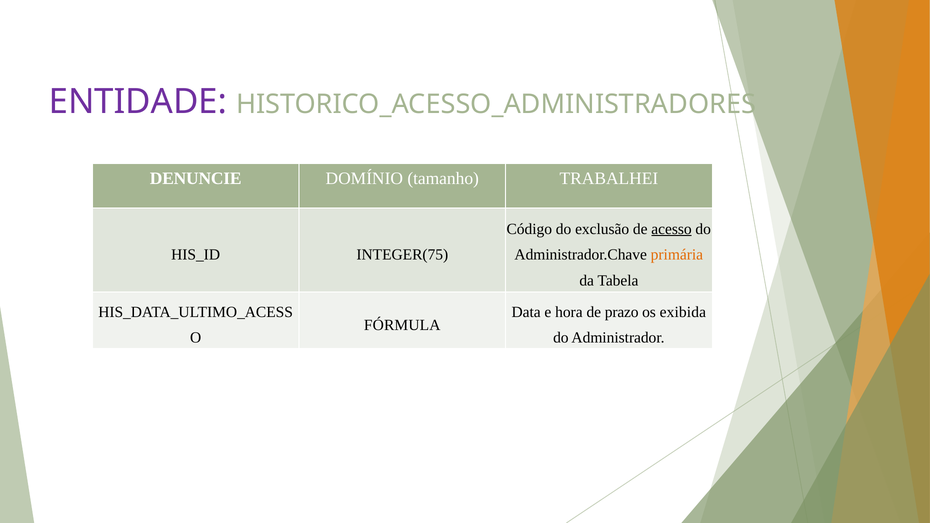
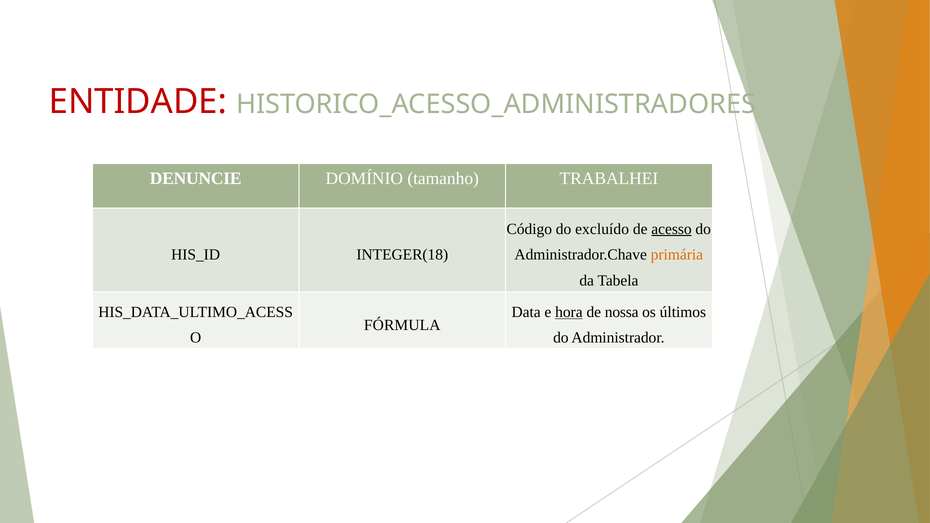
ENTIDADE colour: purple -> red
exclusão: exclusão -> excluído
INTEGER(75: INTEGER(75 -> INTEGER(18
hora underline: none -> present
prazo: prazo -> nossa
exibida: exibida -> últimos
